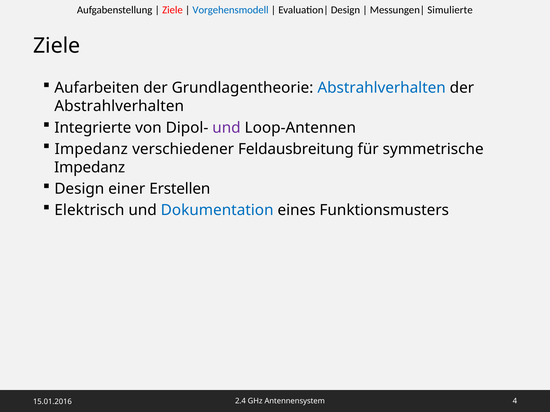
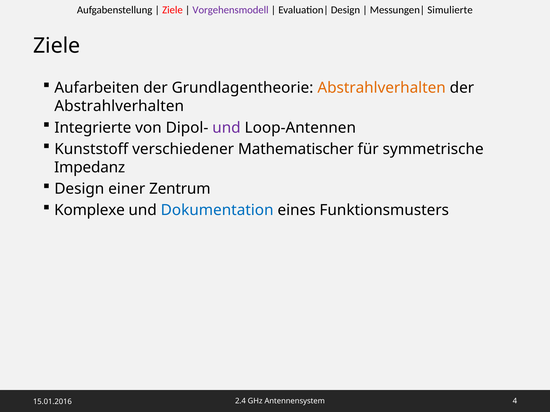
Vorgehensmodell colour: blue -> purple
Abstrahlverhalten at (382, 88) colour: blue -> orange
Impedanz at (91, 149): Impedanz -> Kunststoff
Feldausbreitung: Feldausbreitung -> Mathematischer
Erstellen: Erstellen -> Zentrum
Elektrisch: Elektrisch -> Komplexe
